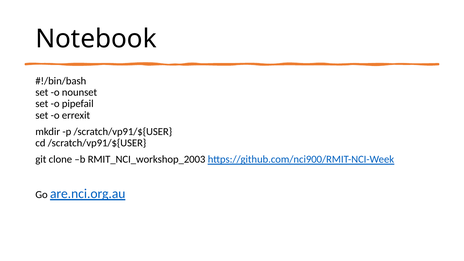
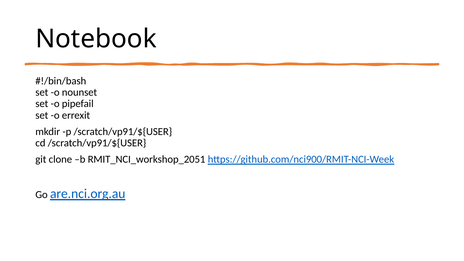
RMIT_NCI_workshop_2003: RMIT_NCI_workshop_2003 -> RMIT_NCI_workshop_2051
